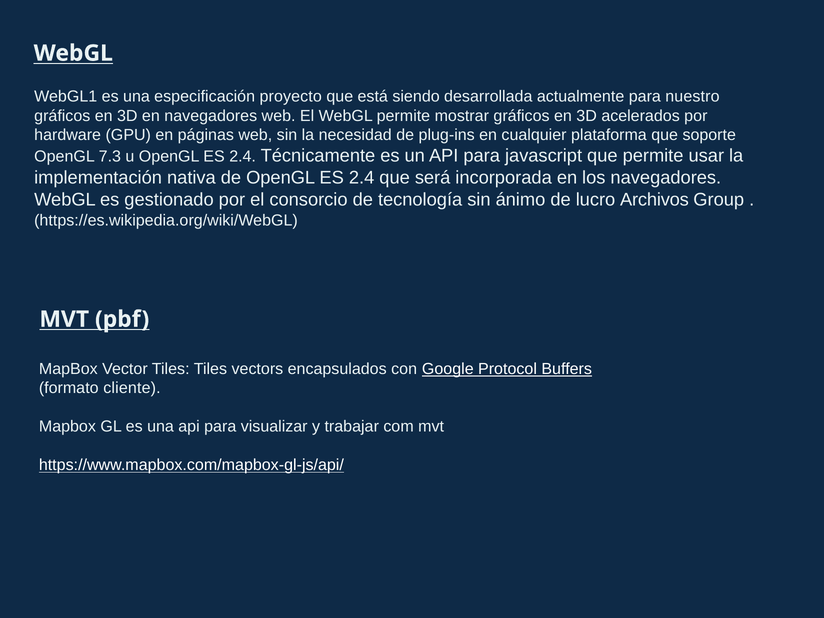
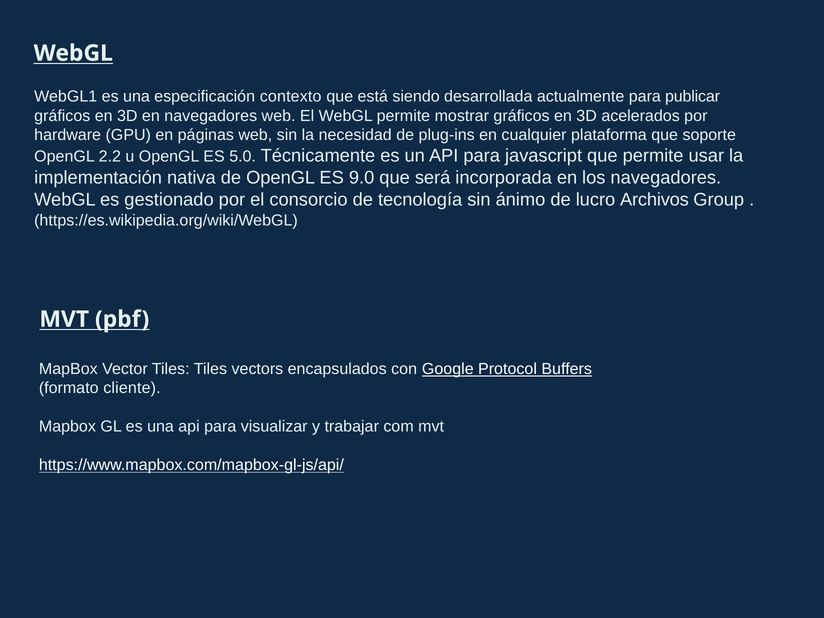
proyecto: proyecto -> contexto
nuestro: nuestro -> publicar
7.3: 7.3 -> 2.2
u OpenGL ES 2.4: 2.4 -> 5.0
de OpenGL ES 2.4: 2.4 -> 9.0
